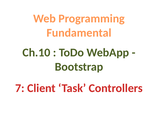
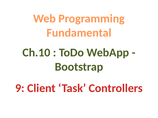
7: 7 -> 9
